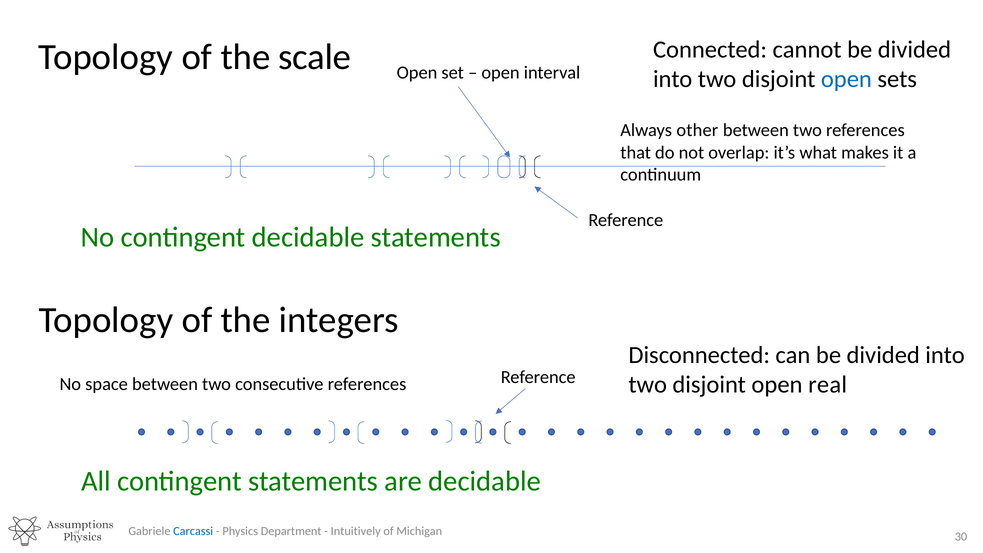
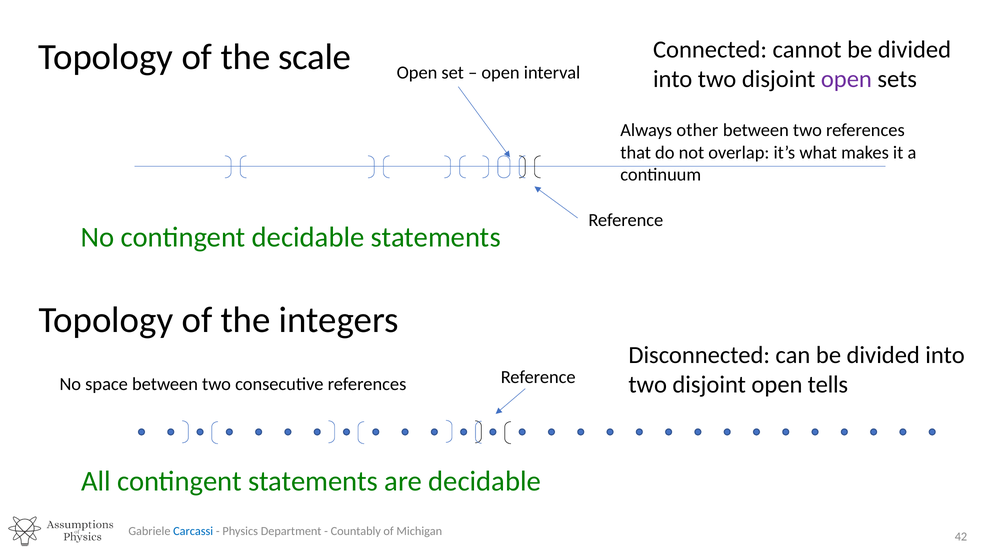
open at (846, 79) colour: blue -> purple
real: real -> tells
Intuitively: Intuitively -> Countably
30: 30 -> 42
